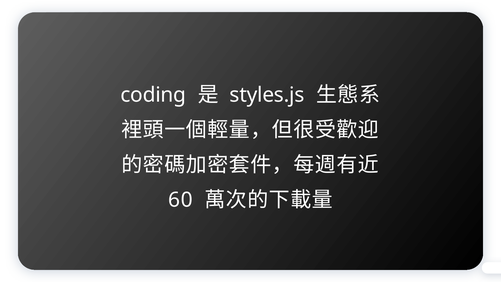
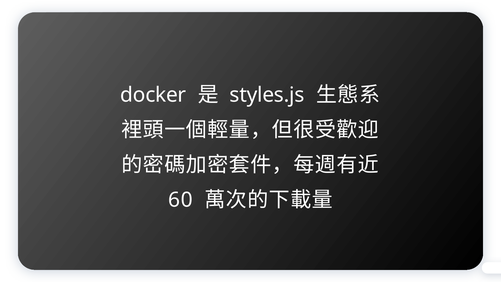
coding: coding -> docker
